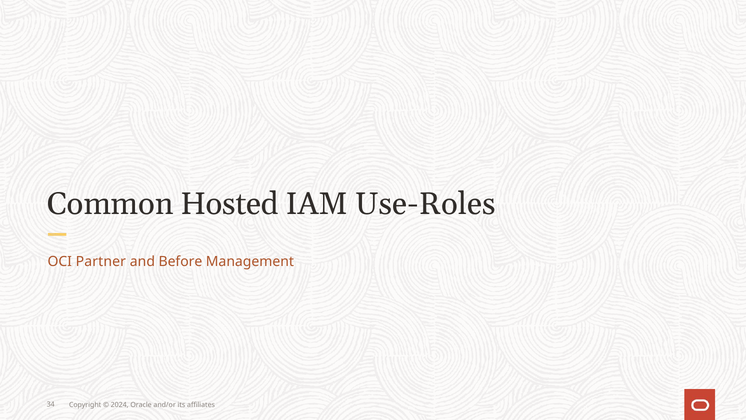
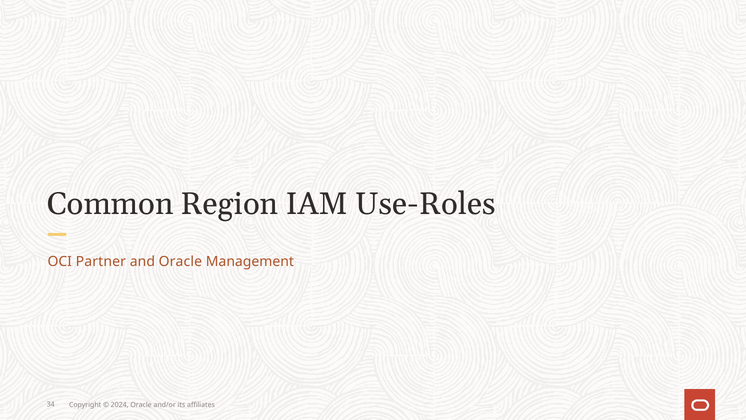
Hosted: Hosted -> Region
and Before: Before -> Oracle
